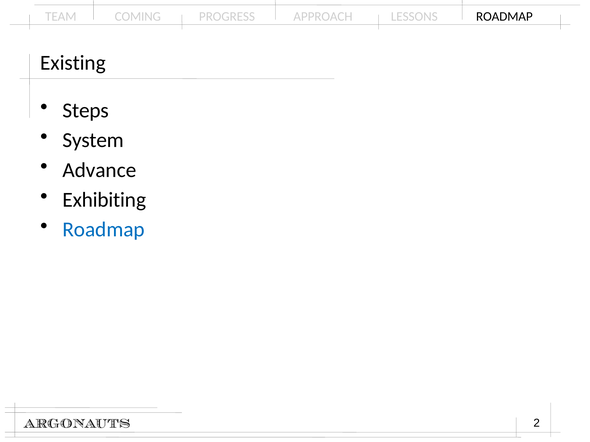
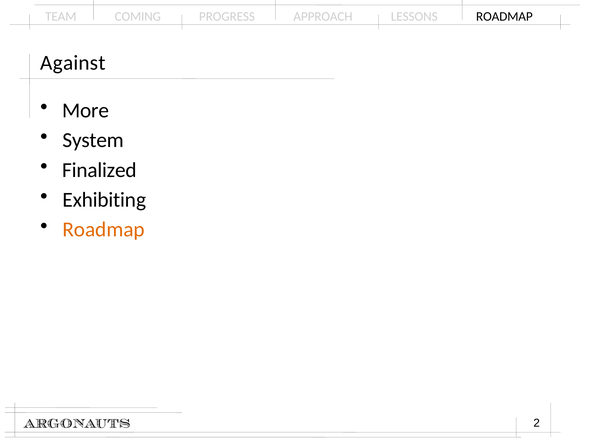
Existing: Existing -> Against
Steps: Steps -> More
Advance: Advance -> Finalized
Roadmap at (104, 230) colour: blue -> orange
